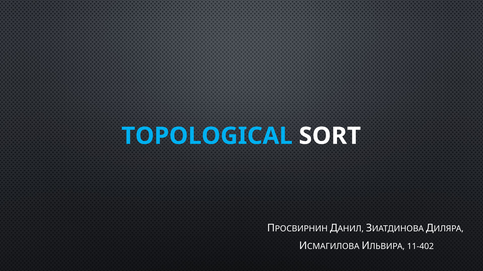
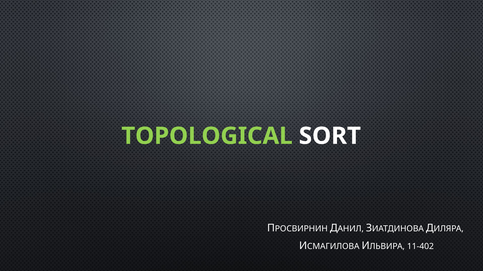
TOPOLOGICAL colour: light blue -> light green
